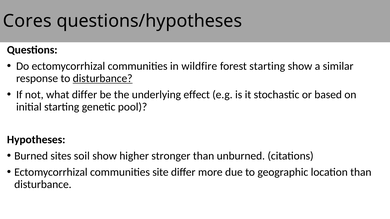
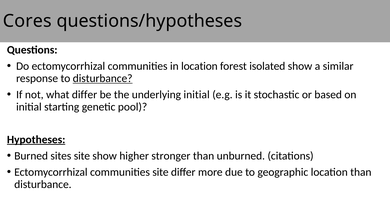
in wildfire: wildfire -> location
forest starting: starting -> isolated
underlying effect: effect -> initial
Hypotheses underline: none -> present
sites soil: soil -> site
